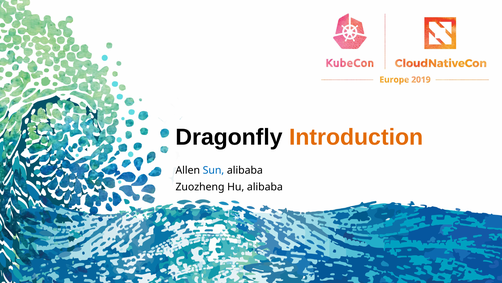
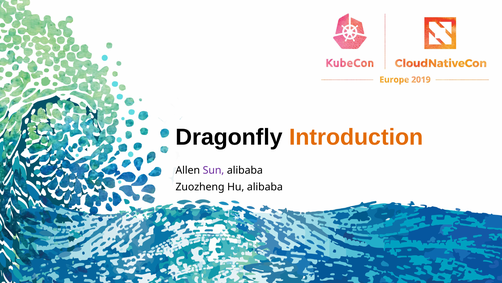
Sun colour: blue -> purple
